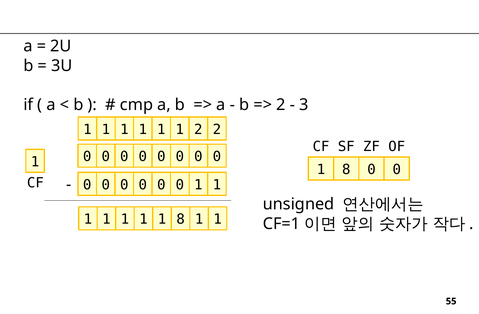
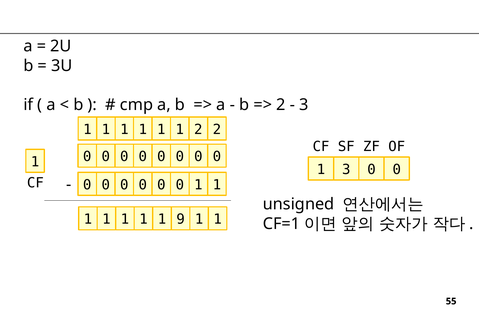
8 at (346, 170): 8 -> 3
8 at (181, 220): 8 -> 9
